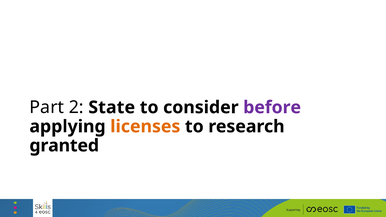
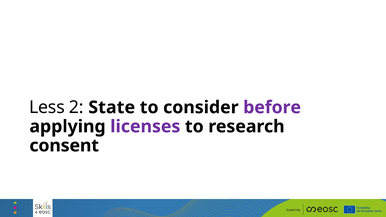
Part: Part -> Less
licenses colour: orange -> purple
granted: granted -> consent
